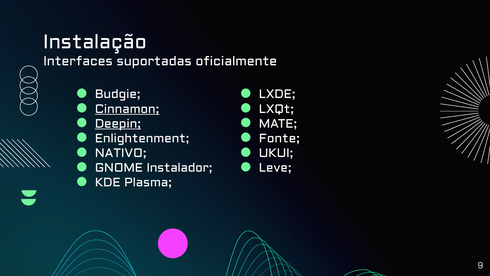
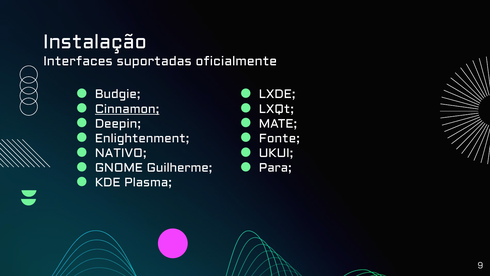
Deepin underline: present -> none
Instalador: Instalador -> Guilherme
Leve: Leve -> Para
